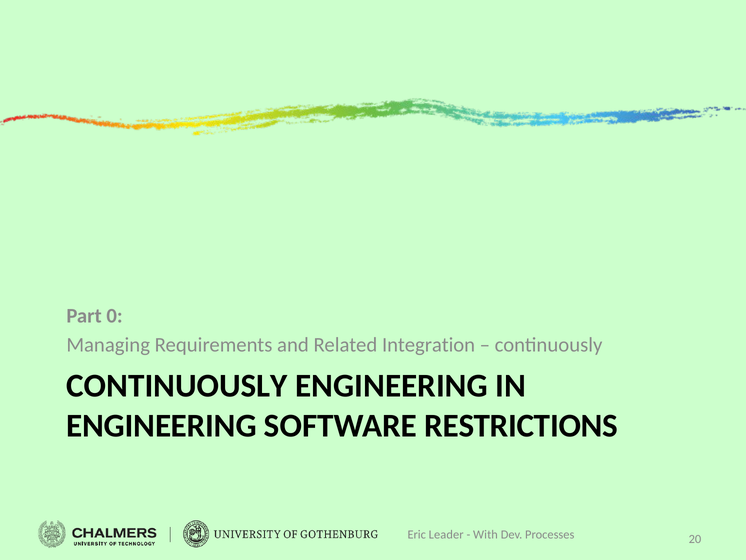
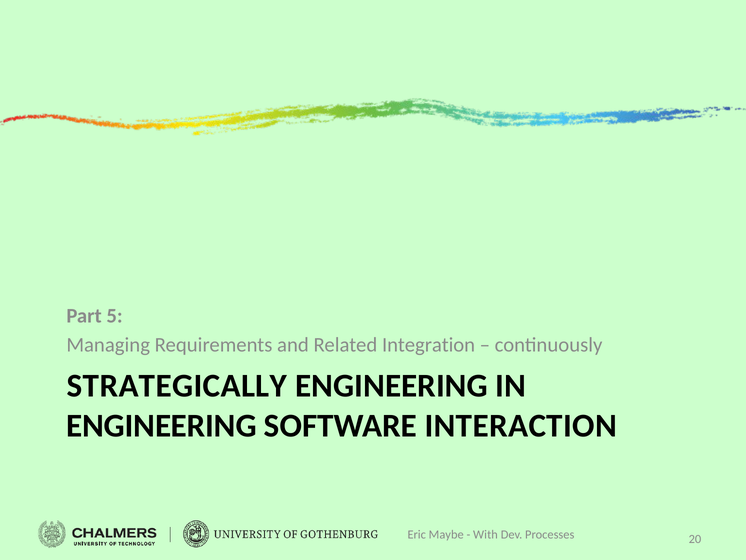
0: 0 -> 5
CONTINUOUSLY at (177, 385): CONTINUOUSLY -> STRATEGICALLY
RESTRICTIONS: RESTRICTIONS -> INTERACTION
Leader: Leader -> Maybe
